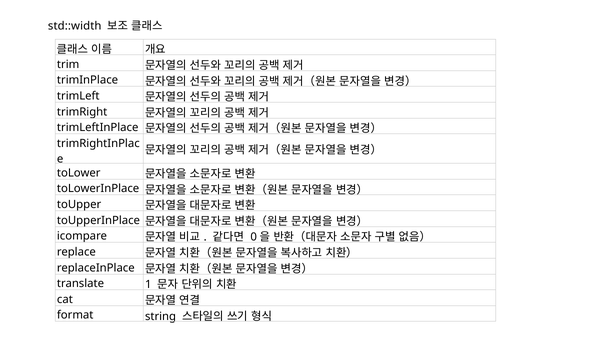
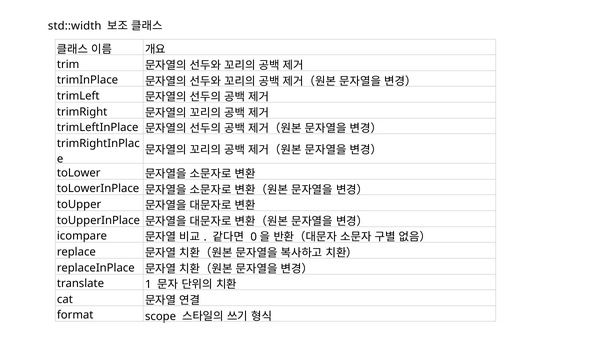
string: string -> scope
